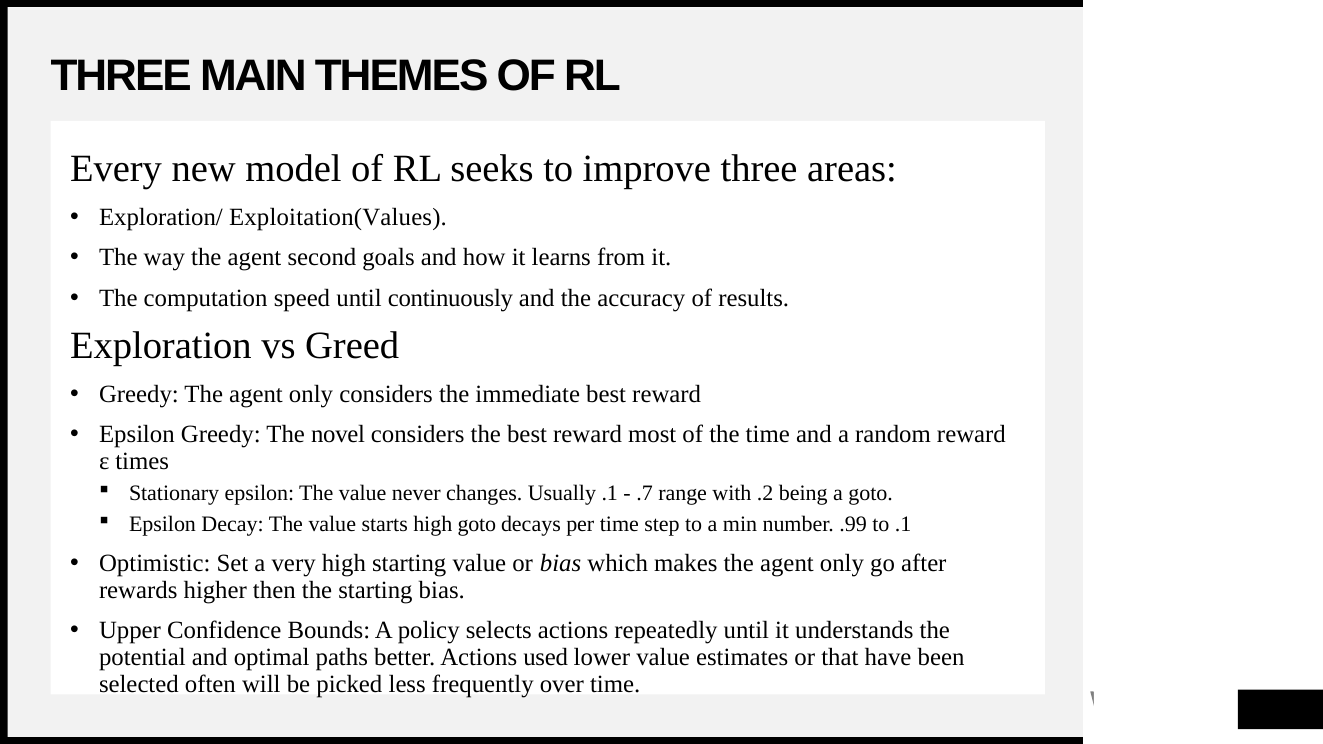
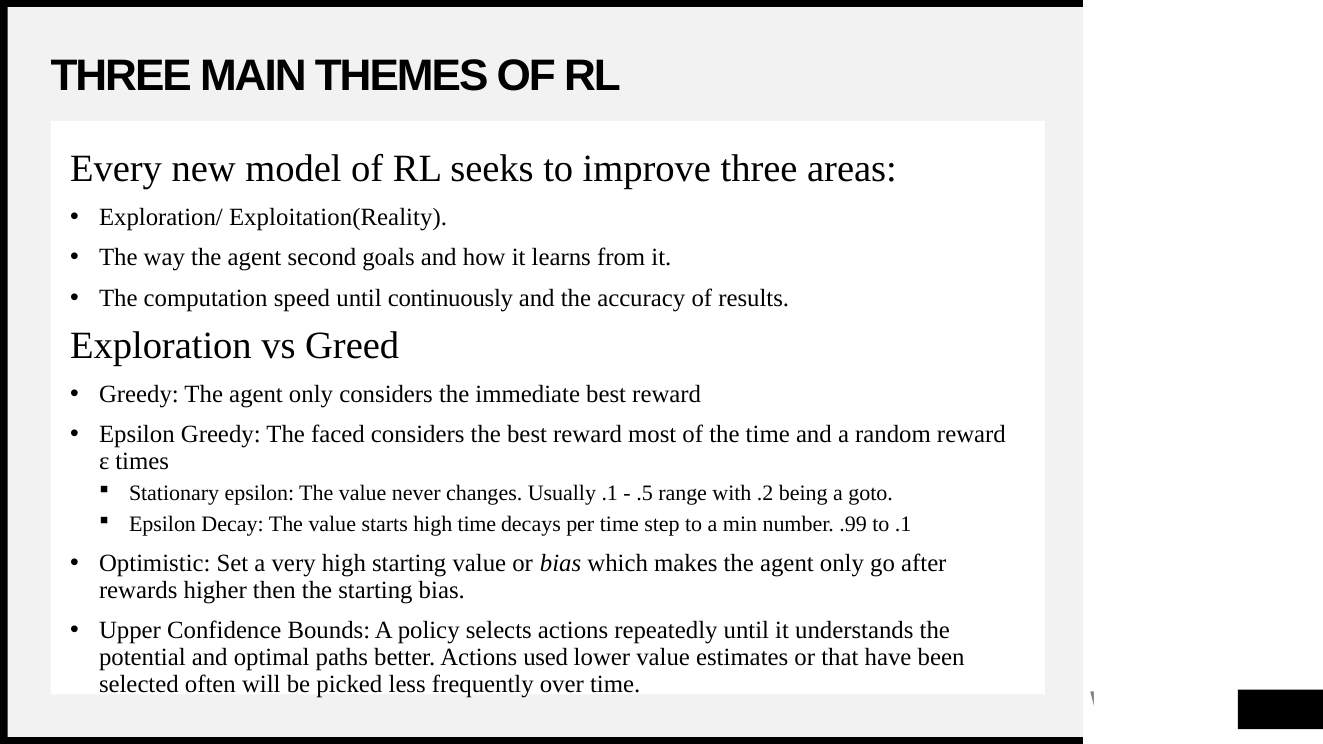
Exploitation(Values: Exploitation(Values -> Exploitation(Reality
novel: novel -> faced
.7: .7 -> .5
high goto: goto -> time
